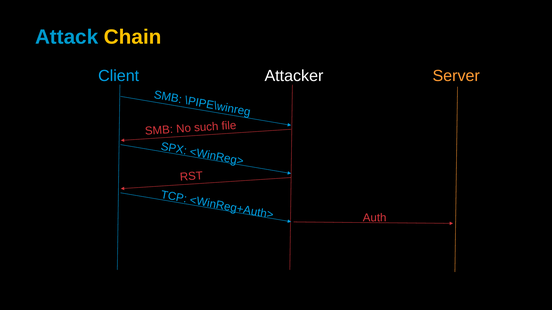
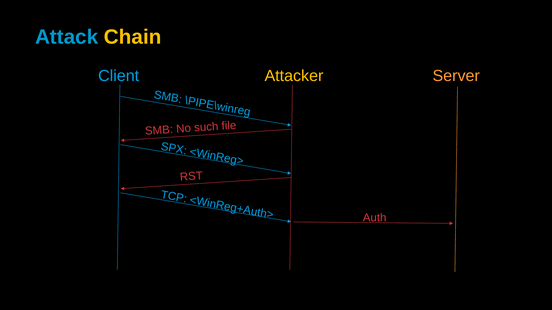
Attacker colour: white -> yellow
